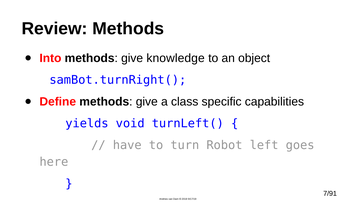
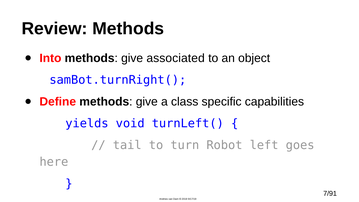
knowledge: knowledge -> associated
have: have -> tail
